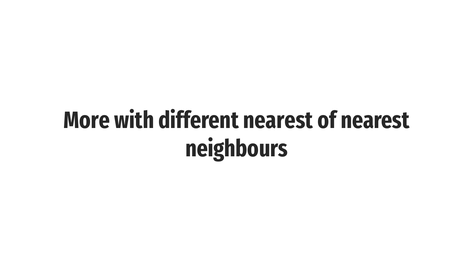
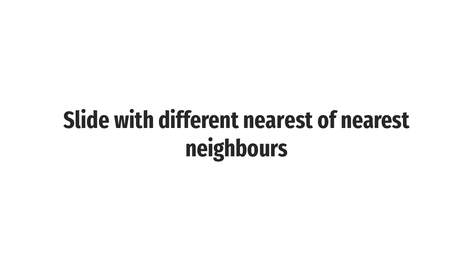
More: More -> Slide
